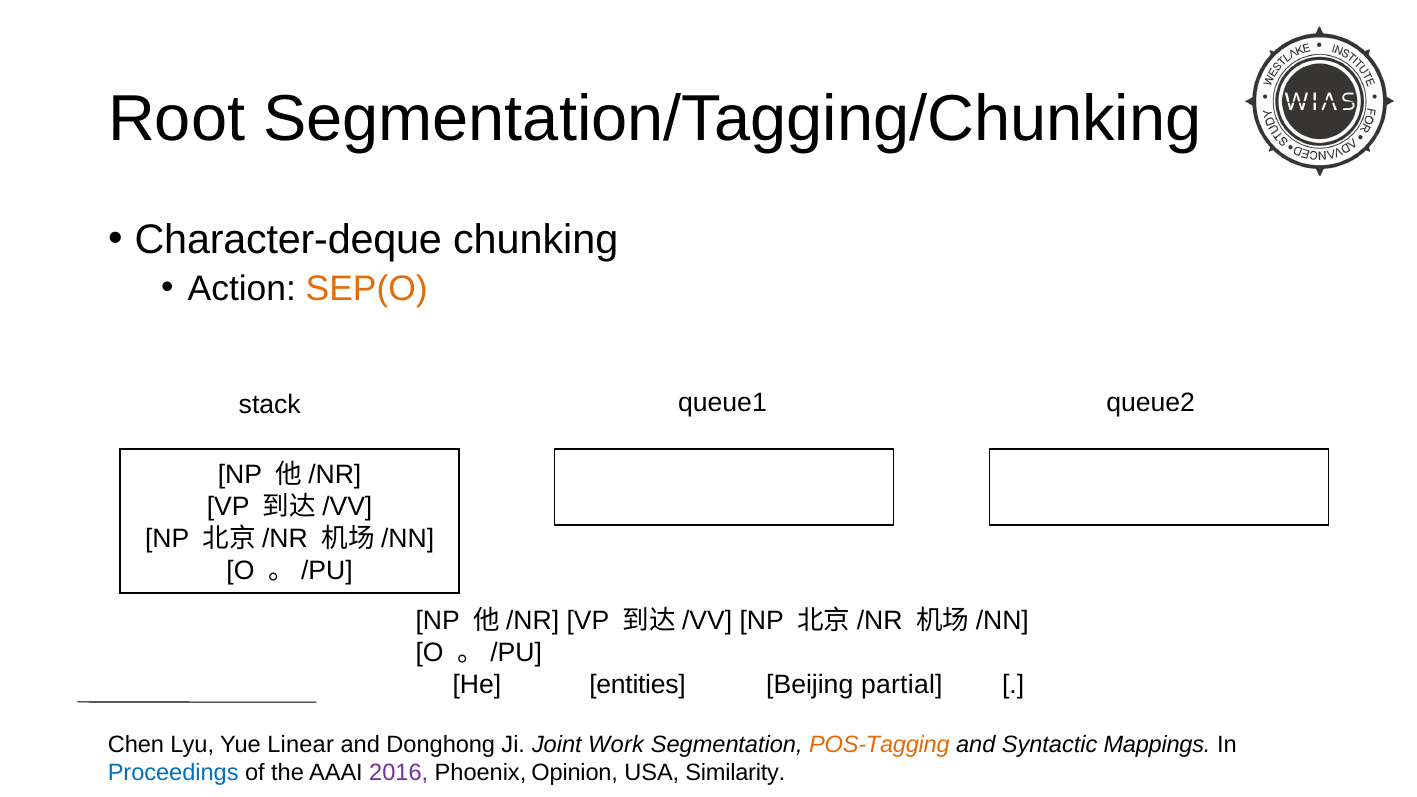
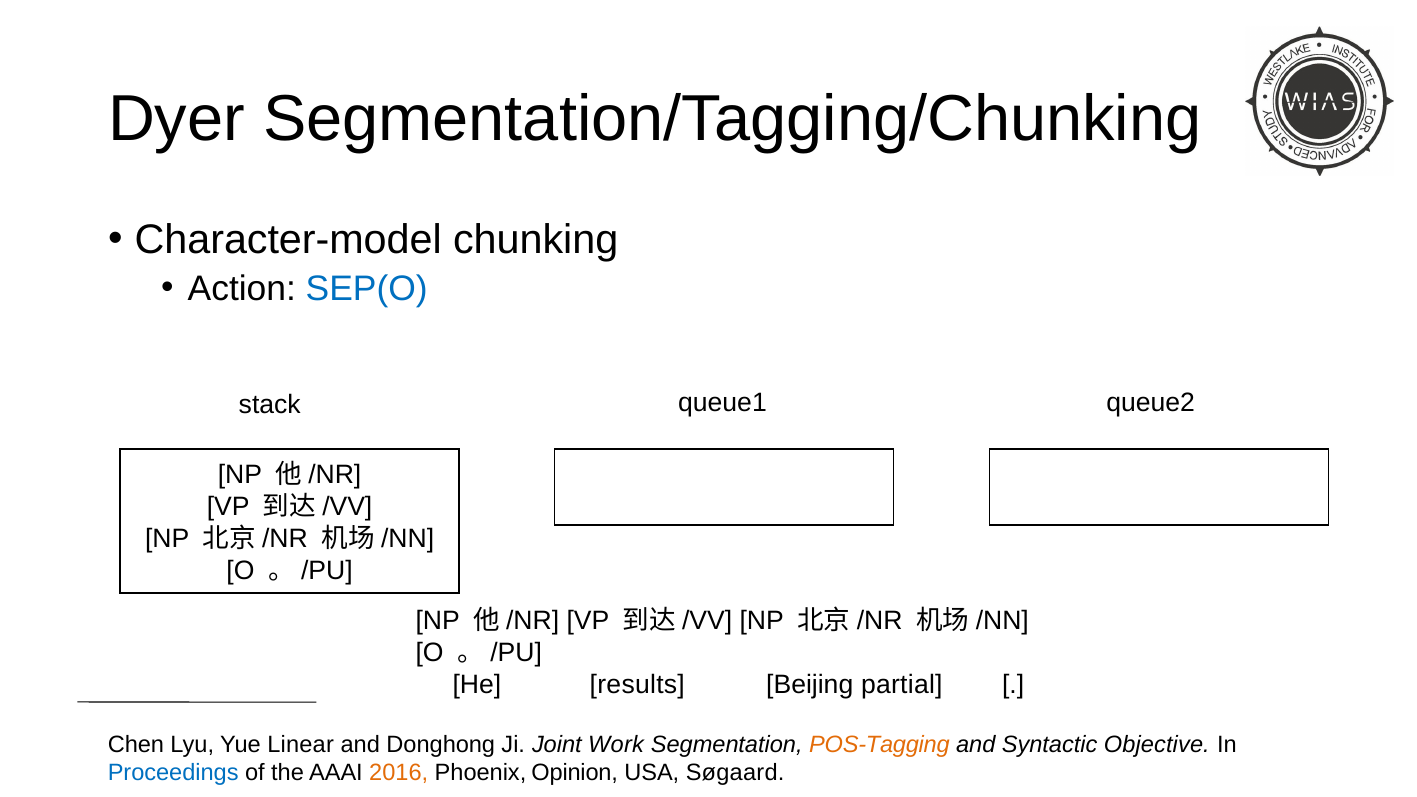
Root: Root -> Dyer
Character-deque: Character-deque -> Character-model
SEP(O colour: orange -> blue
entities: entities -> results
Mappings: Mappings -> Objective
2016 colour: purple -> orange
Similarity: Similarity -> Søgaard
